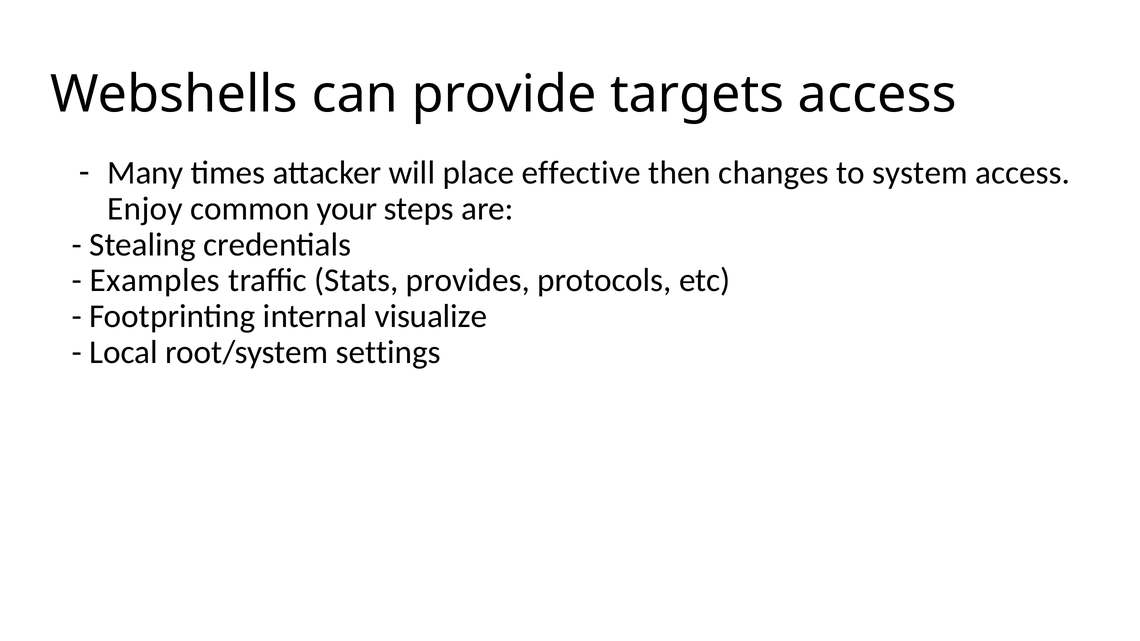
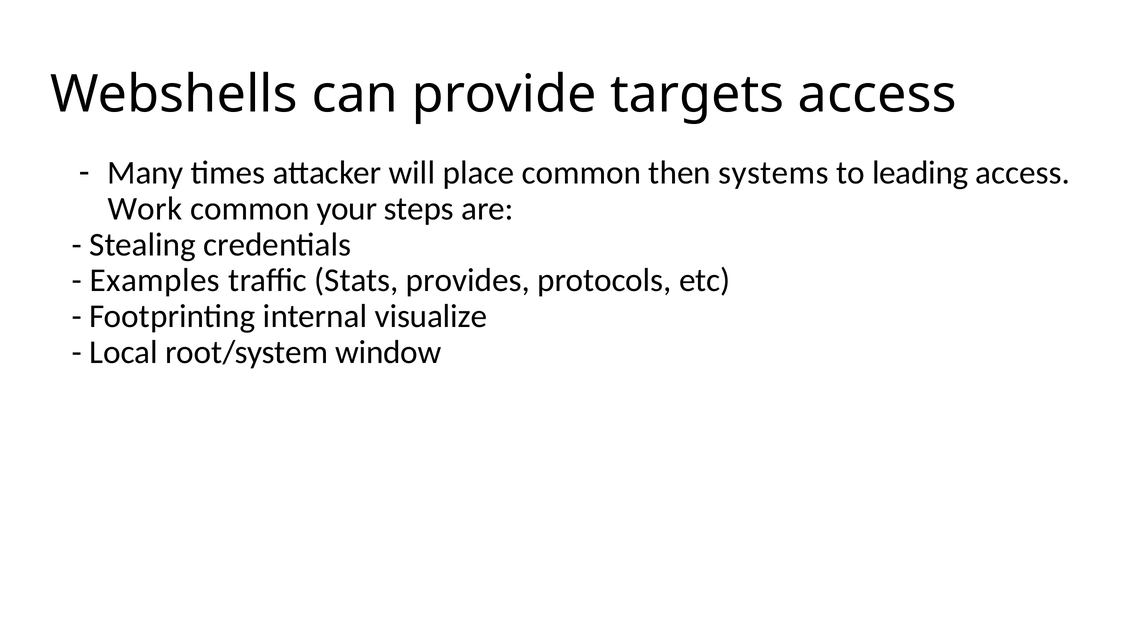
place effective: effective -> common
changes: changes -> systems
system: system -> leading
Enjoy: Enjoy -> Work
settings: settings -> window
